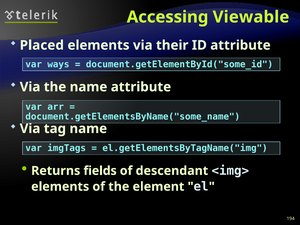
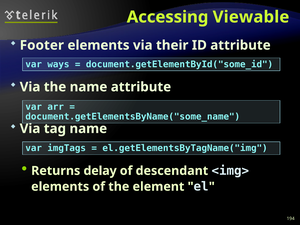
Placed: Placed -> Footer
fields: fields -> delay
